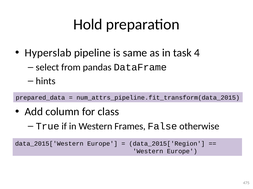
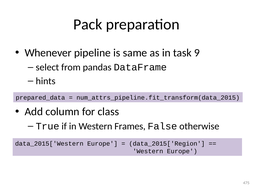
Hold: Hold -> Pack
Hyperslab: Hyperslab -> Whenever
4: 4 -> 9
